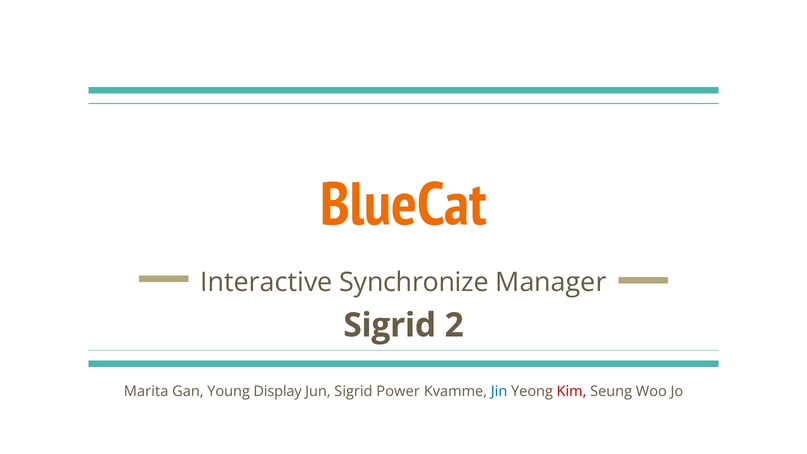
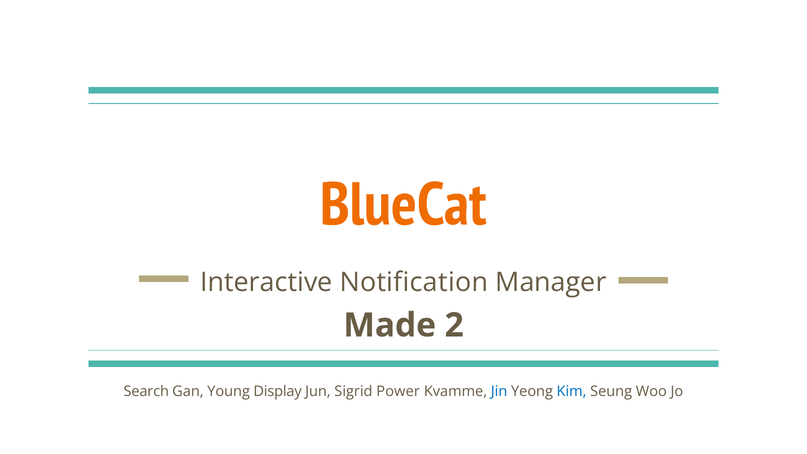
Synchronize: Synchronize -> Notification
Sigrid at (390, 325): Sigrid -> Made
Marita: Marita -> Search
Kim colour: red -> blue
